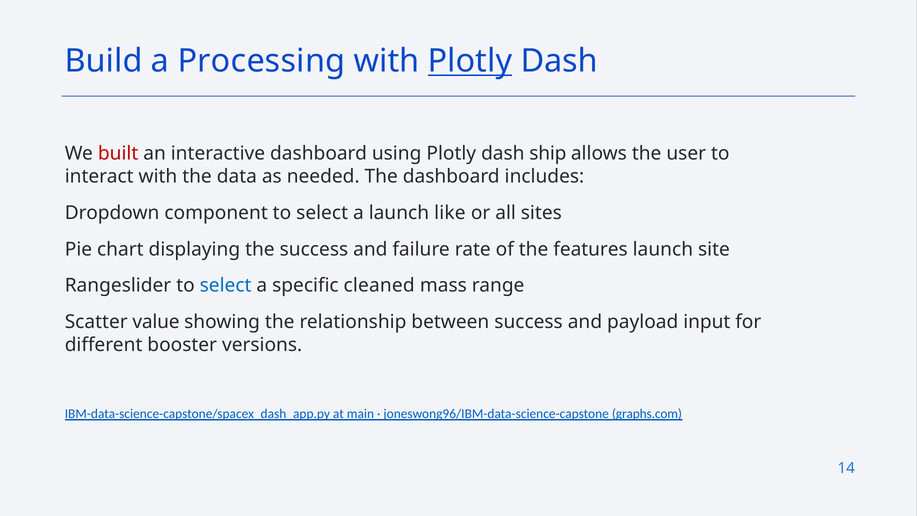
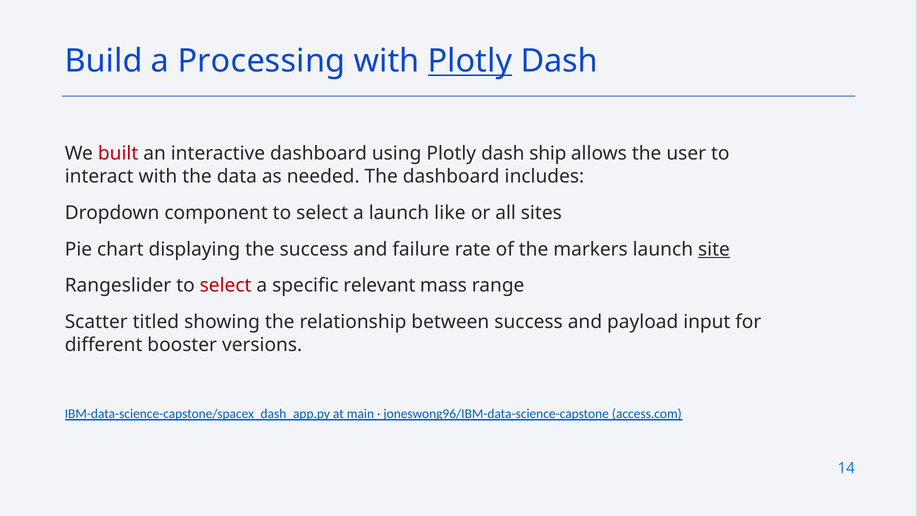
features: features -> markers
site underline: none -> present
select at (226, 286) colour: blue -> red
cleaned: cleaned -> relevant
value: value -> titled
graphs.com: graphs.com -> access.com
